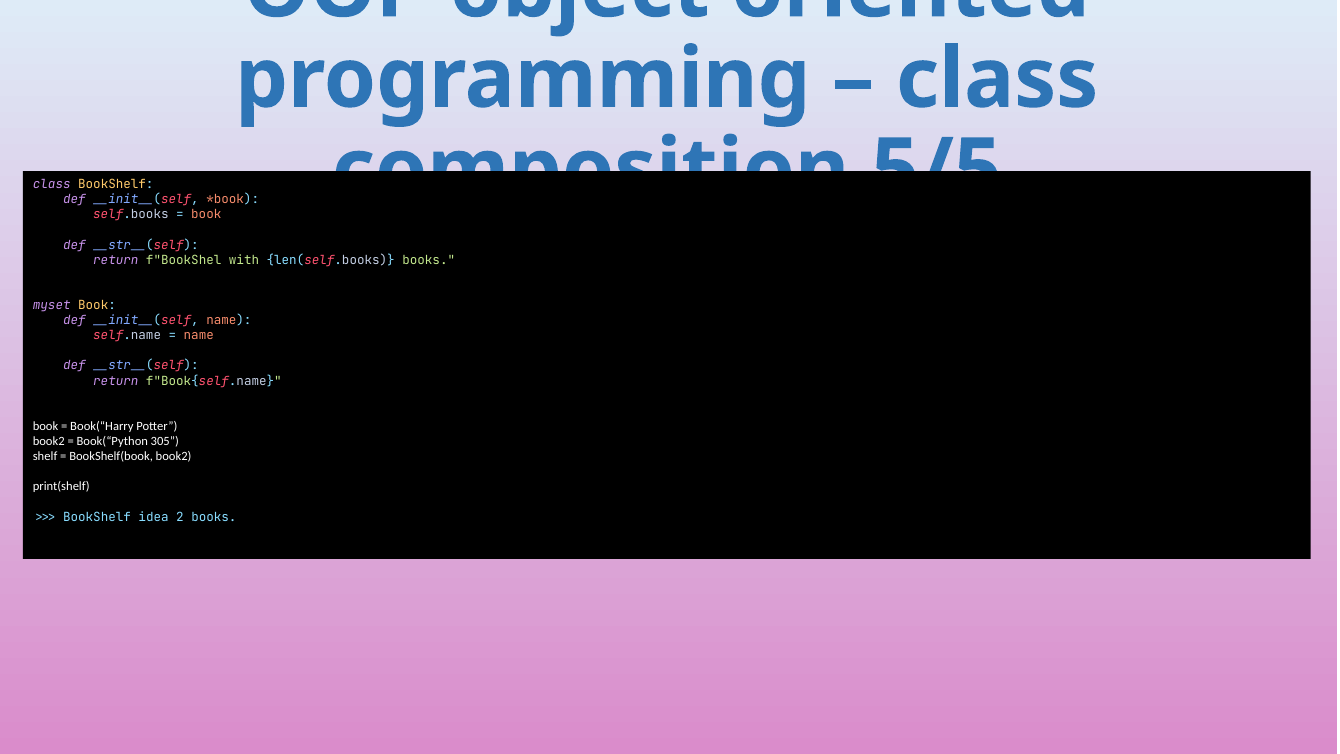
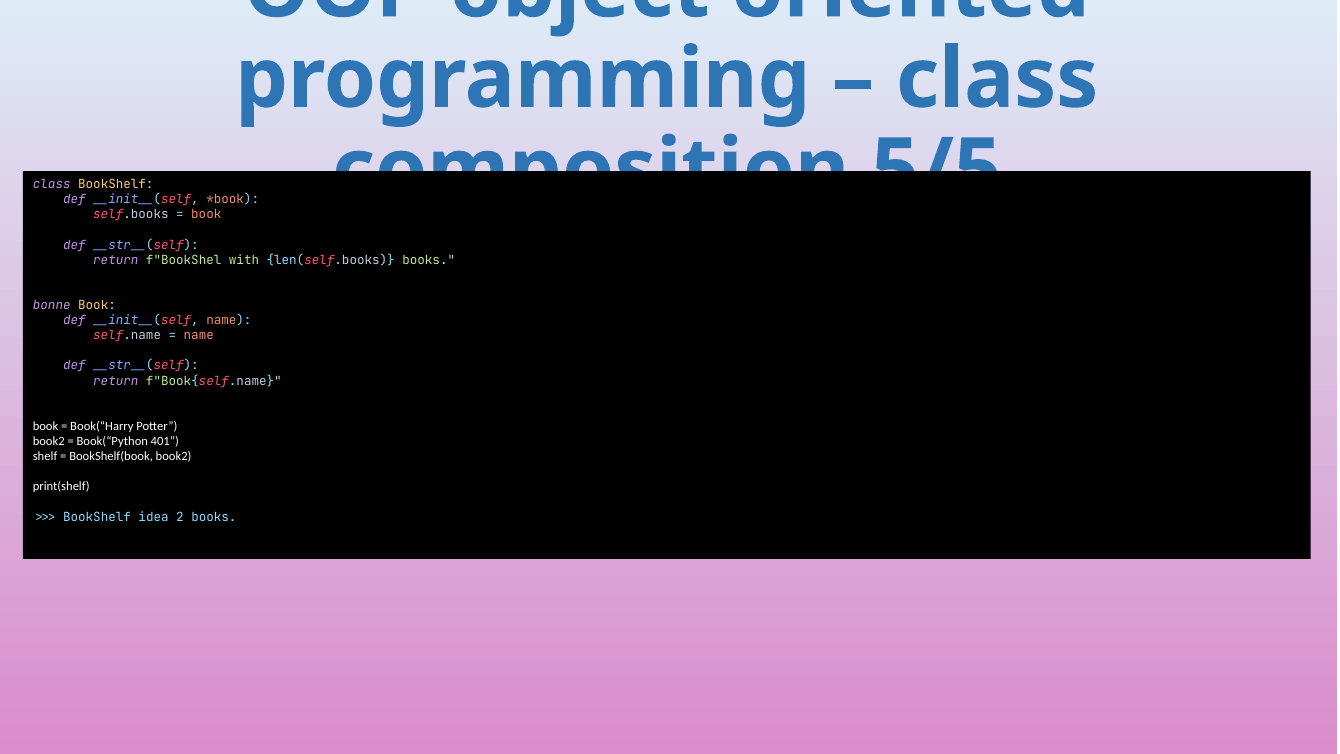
myset: myset -> bonne
305: 305 -> 401
